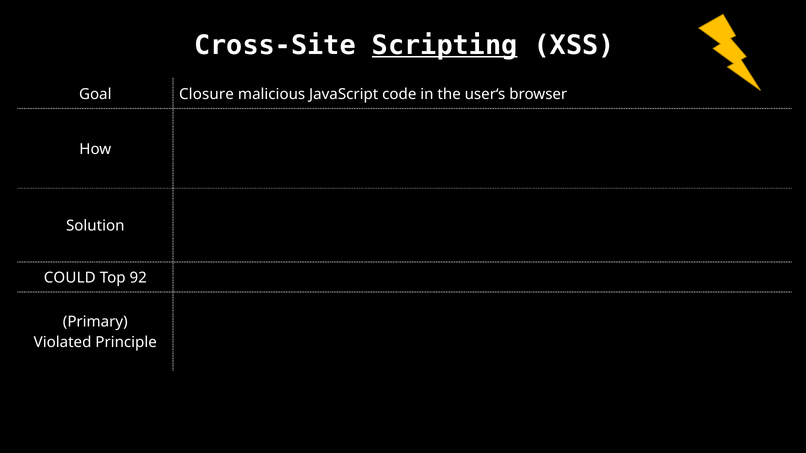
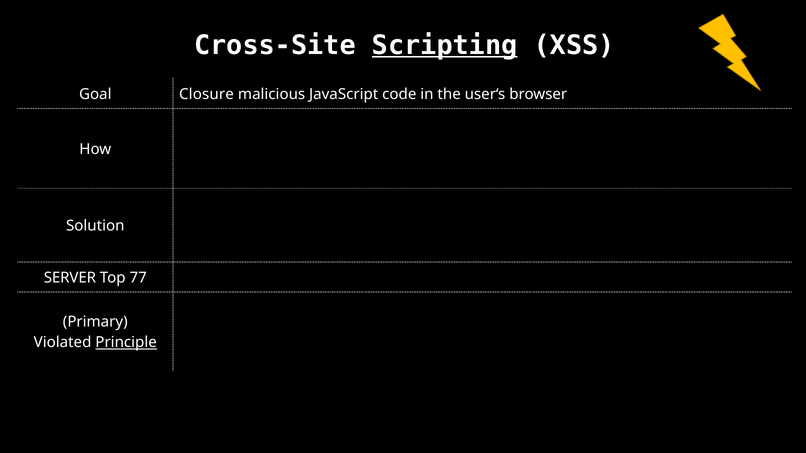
COULD: COULD -> SERVER
92: 92 -> 77
Principle underline: none -> present
